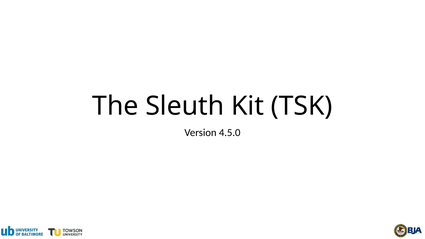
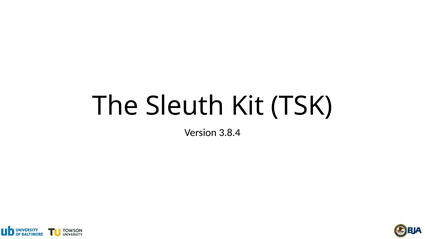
4.5.0: 4.5.0 -> 3.8.4
